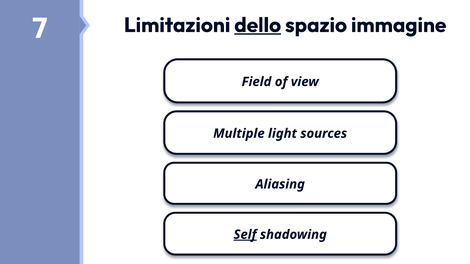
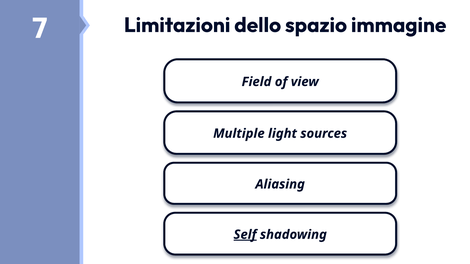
dello underline: present -> none
